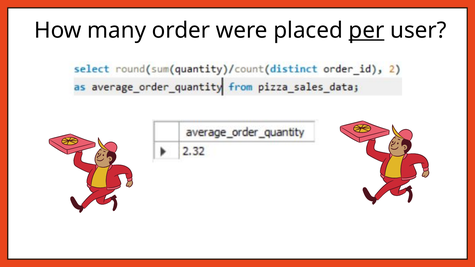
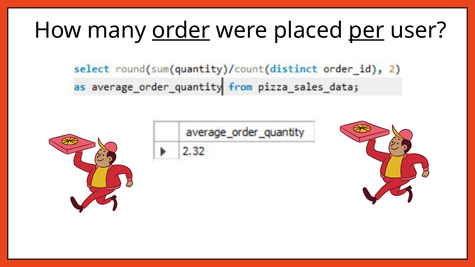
order underline: none -> present
